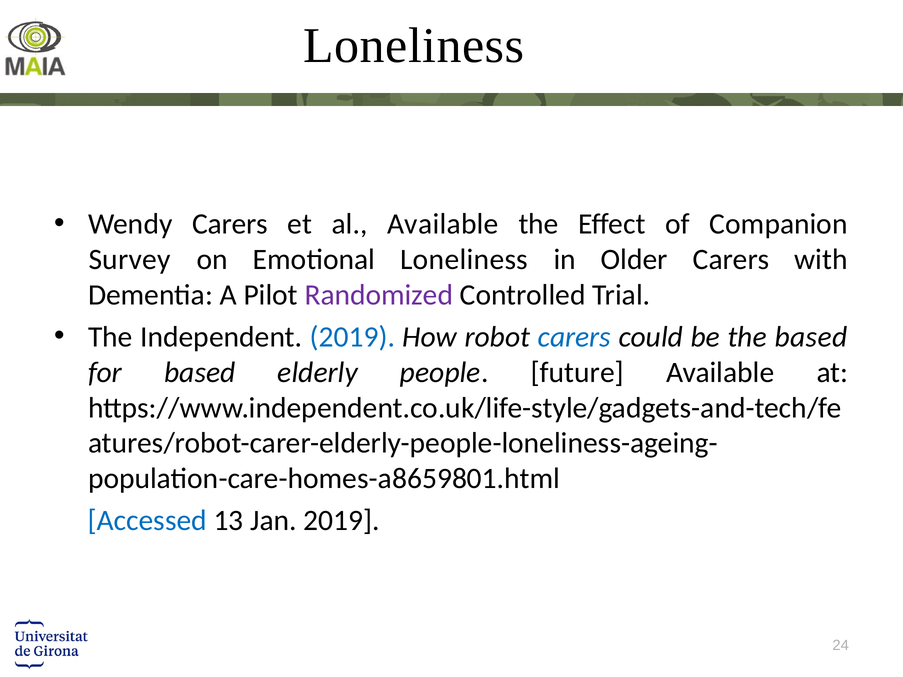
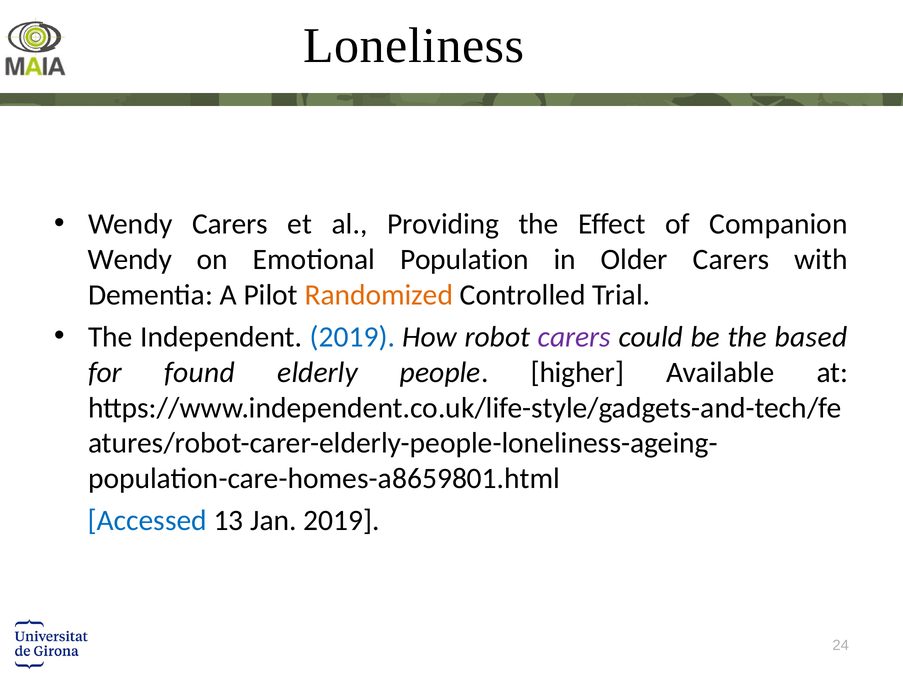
al Available: Available -> Providing
Survey at (130, 260): Survey -> Wendy
Emotional Loneliness: Loneliness -> Population
Randomized colour: purple -> orange
carers at (574, 337) colour: blue -> purple
for based: based -> found
future: future -> higher
